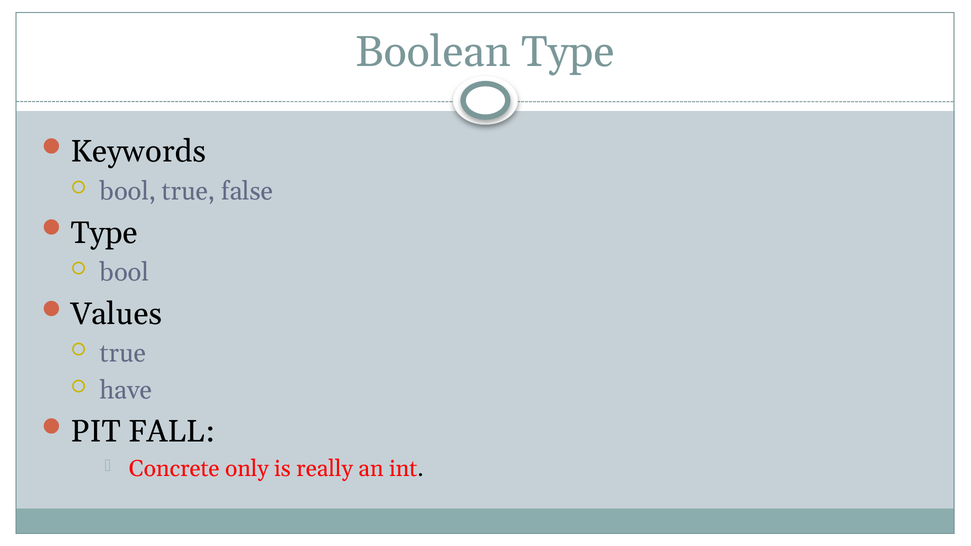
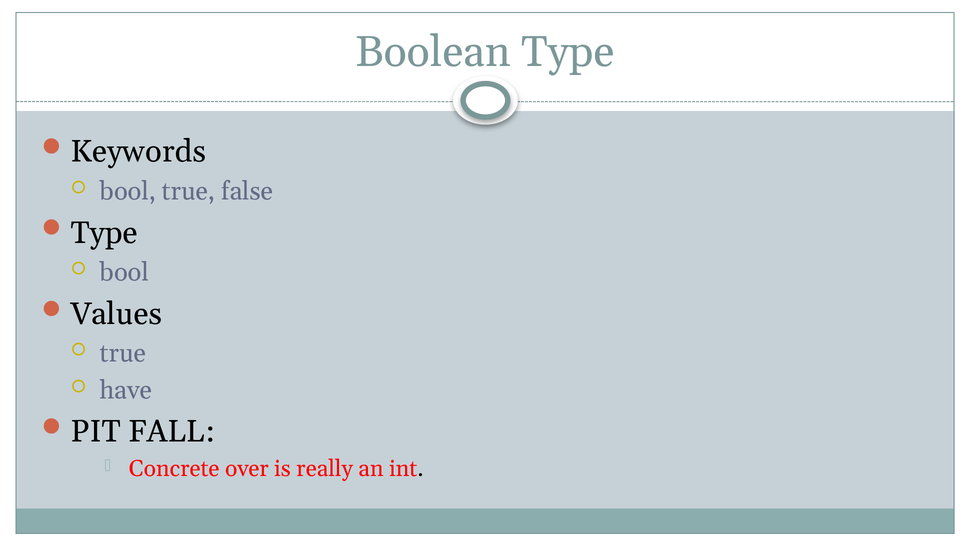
only: only -> over
